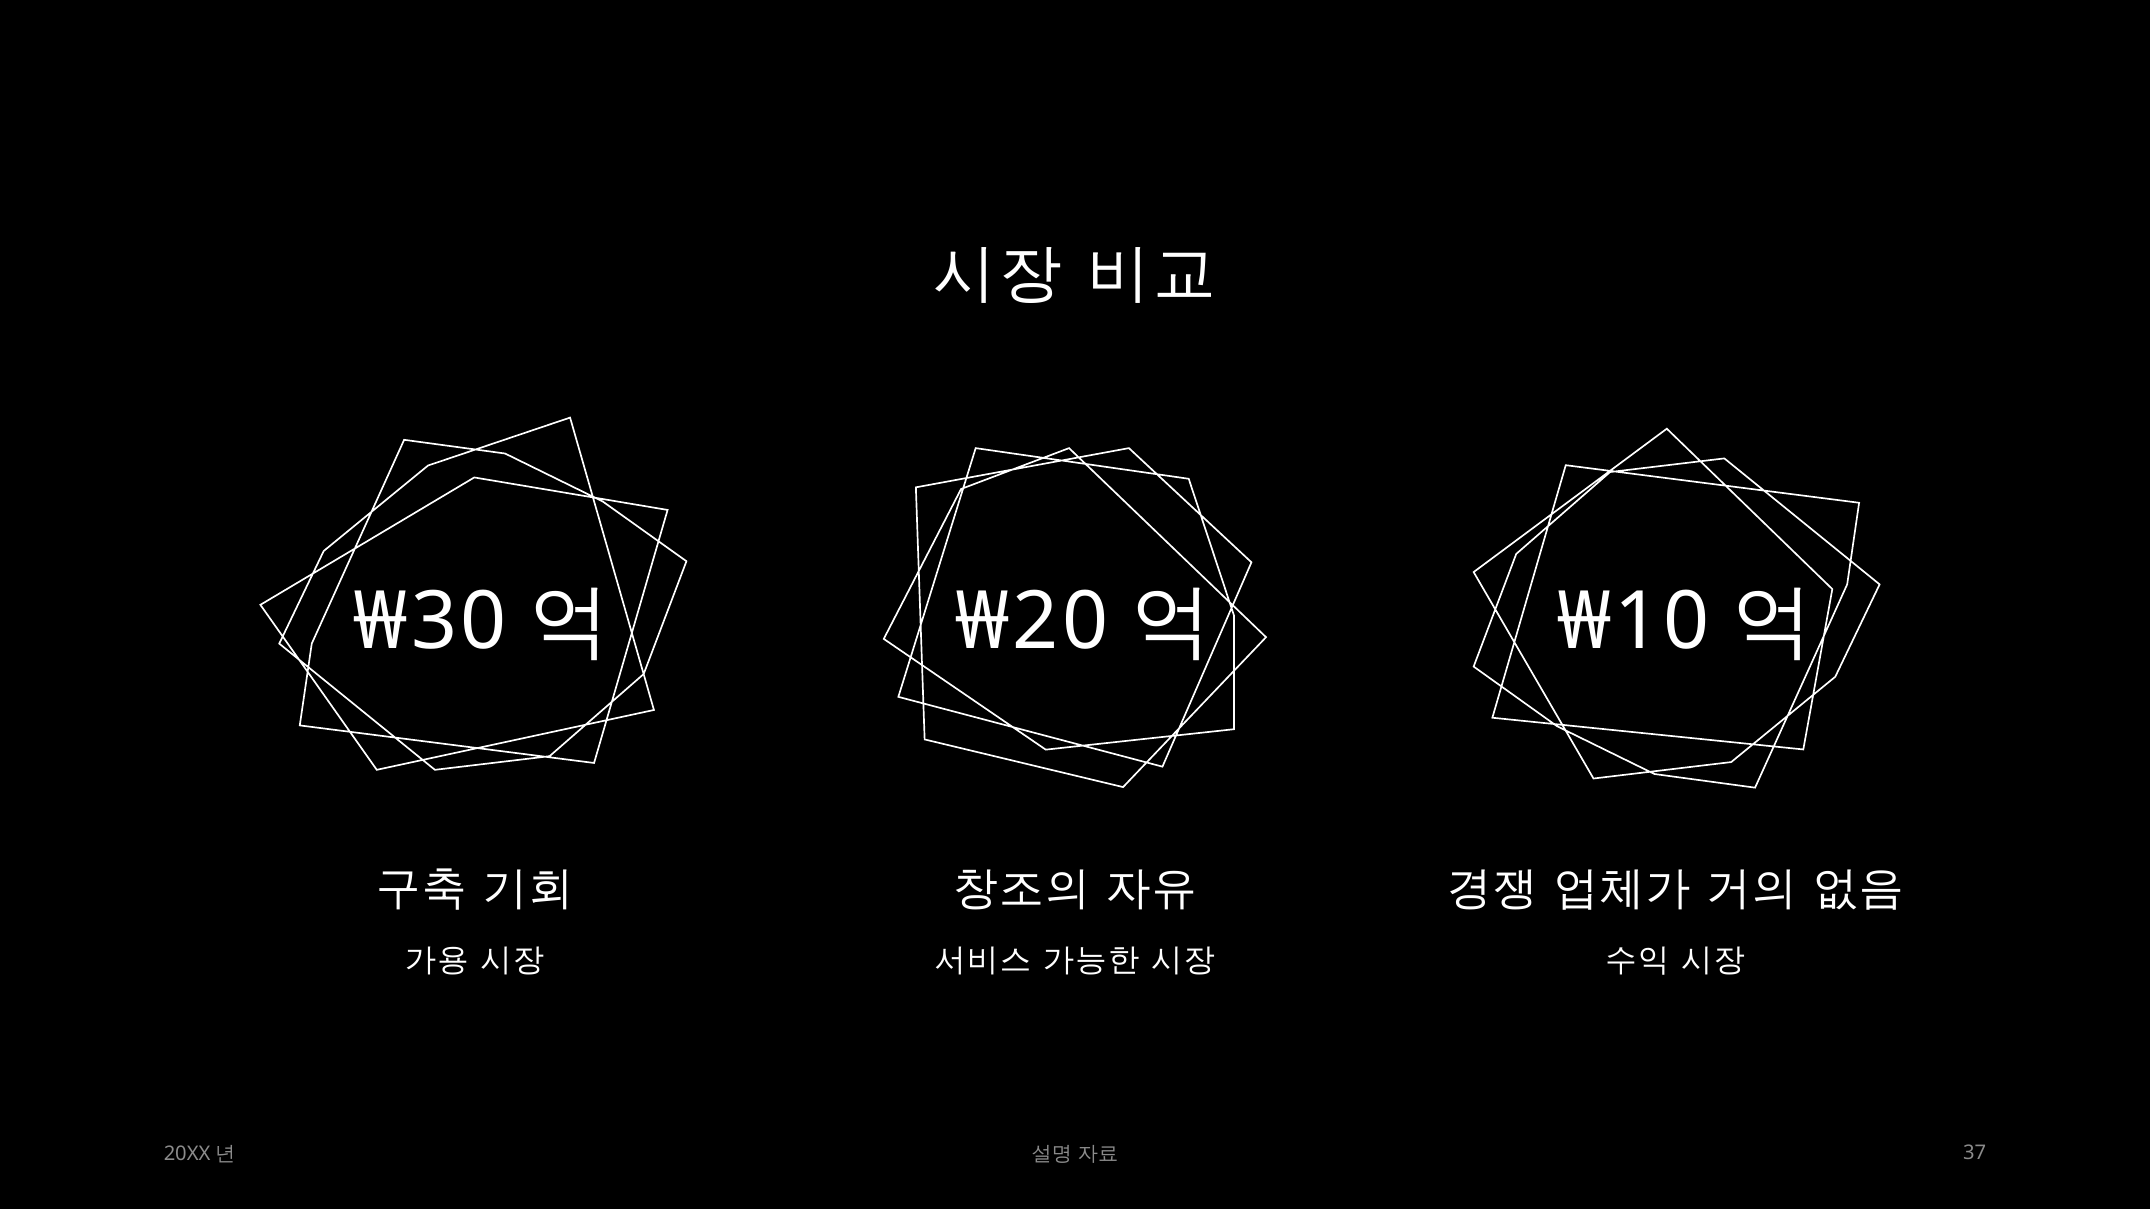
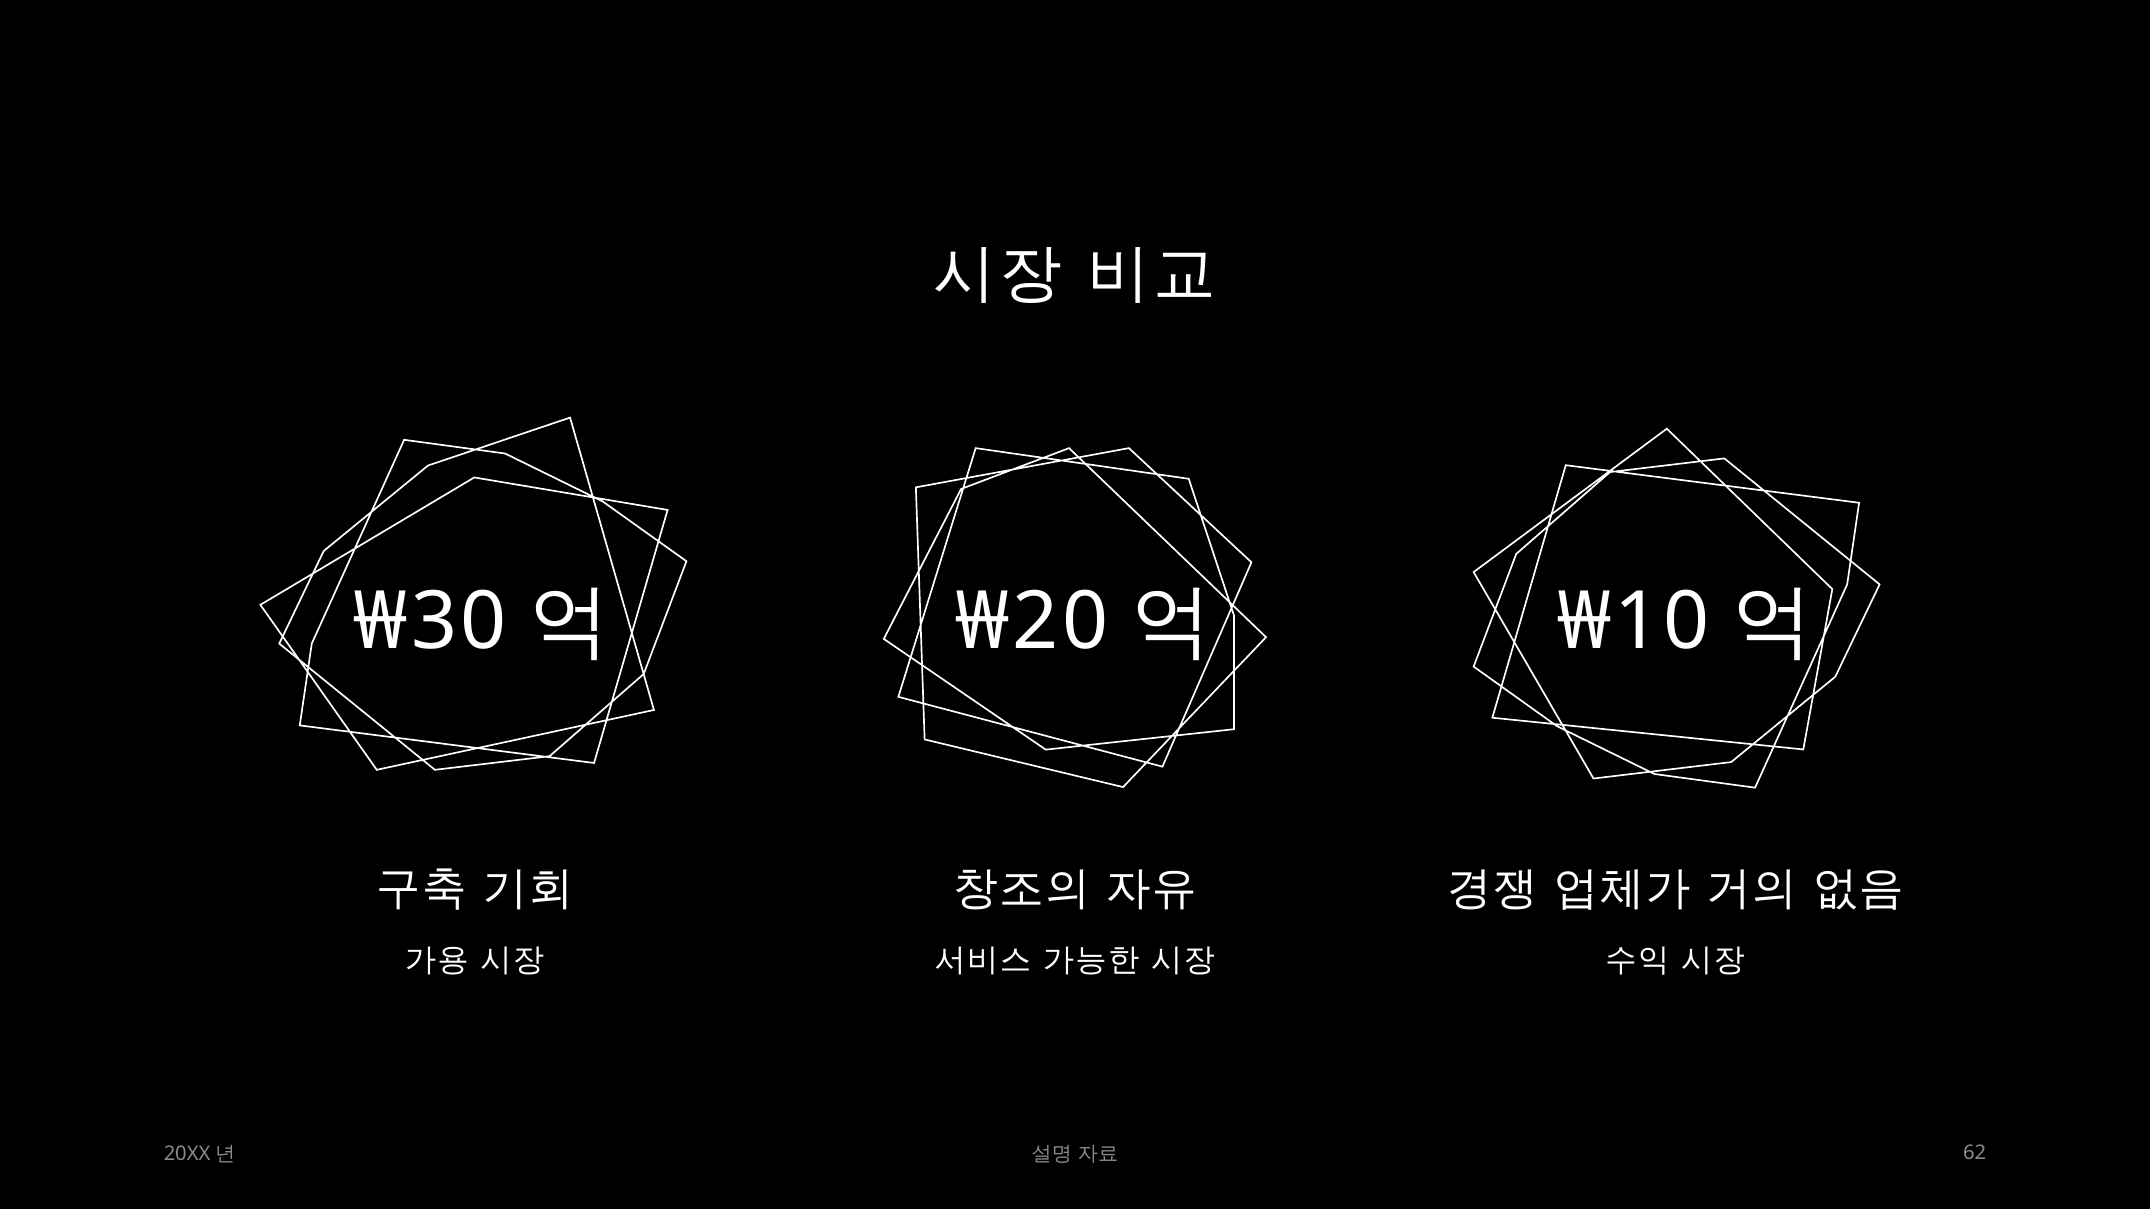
37: 37 -> 62
